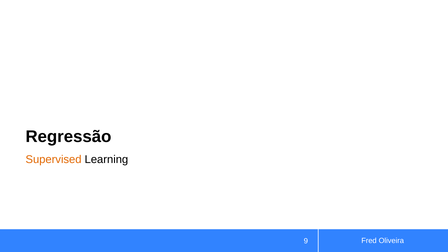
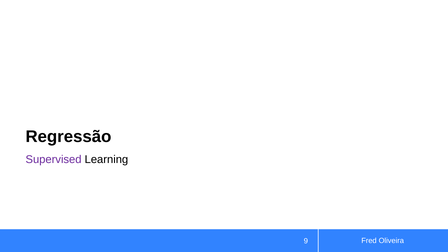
Supervised colour: orange -> purple
